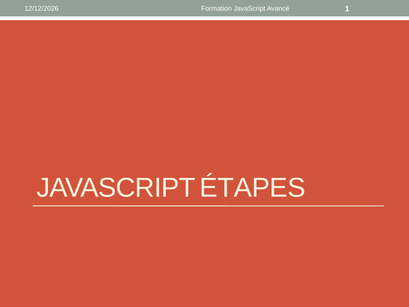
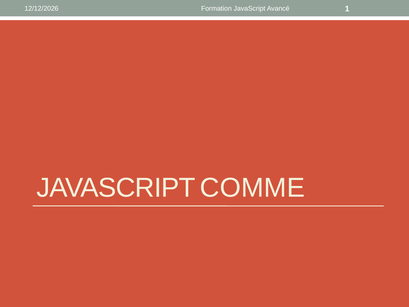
ÉTAPES: ÉTAPES -> COMME
